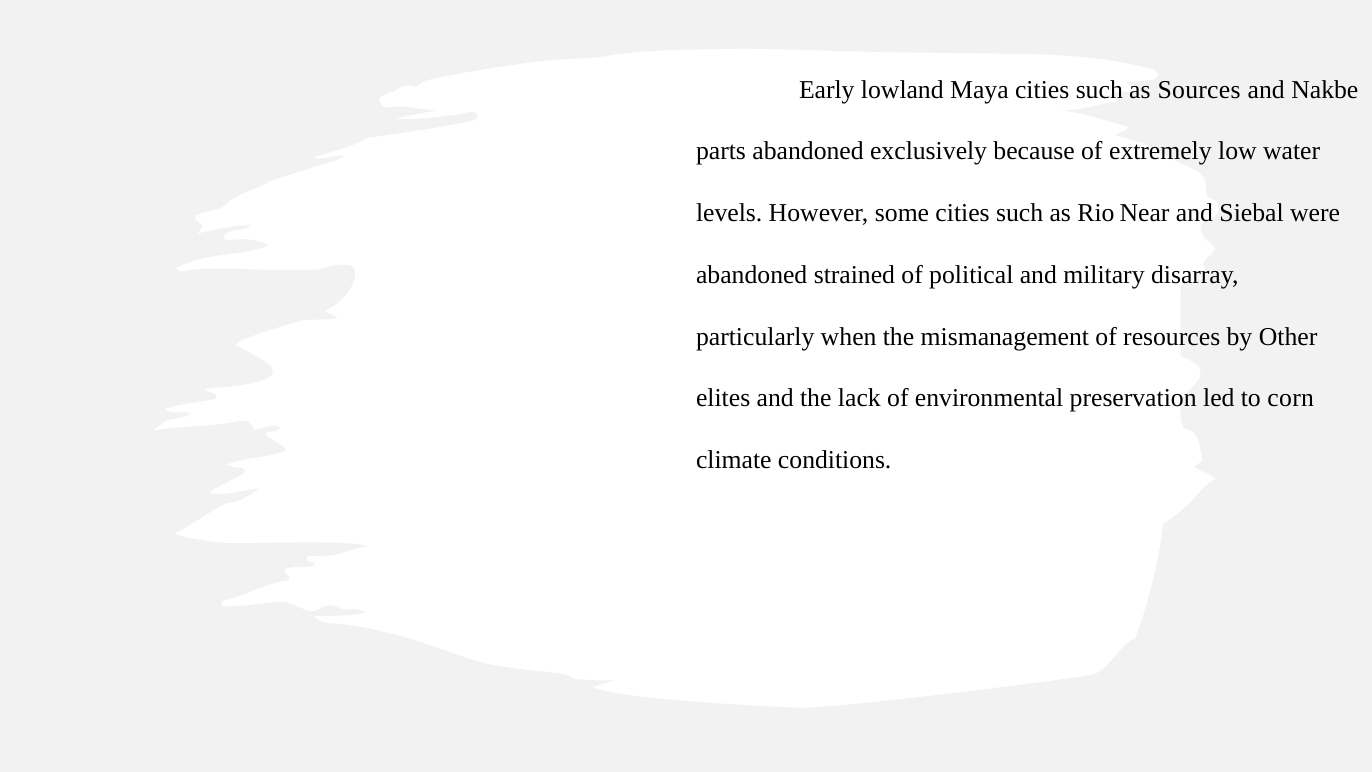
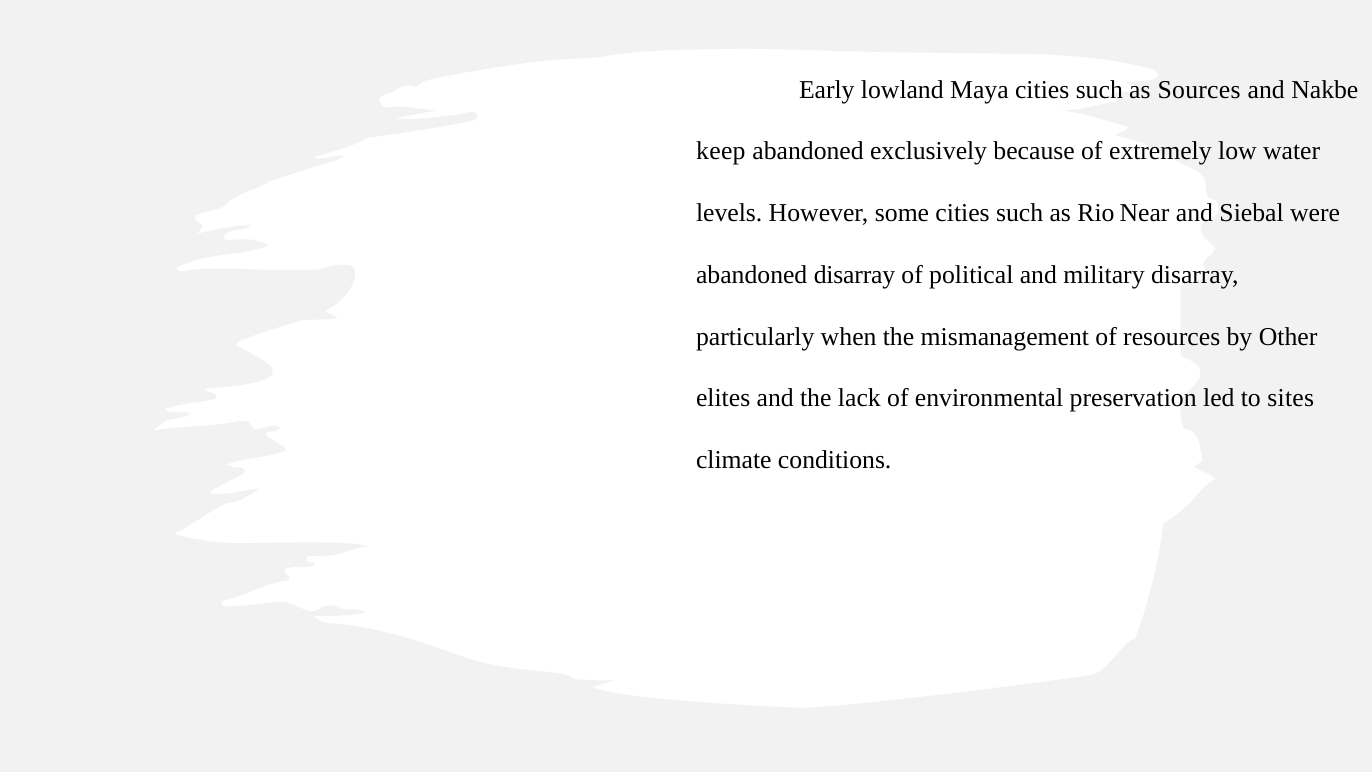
parts: parts -> keep
abandoned strained: strained -> disarray
corn: corn -> sites
